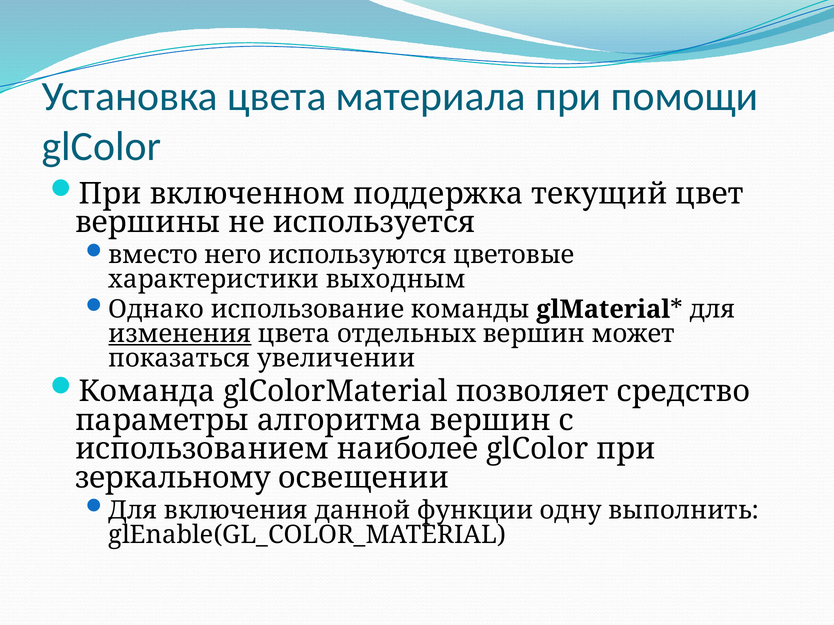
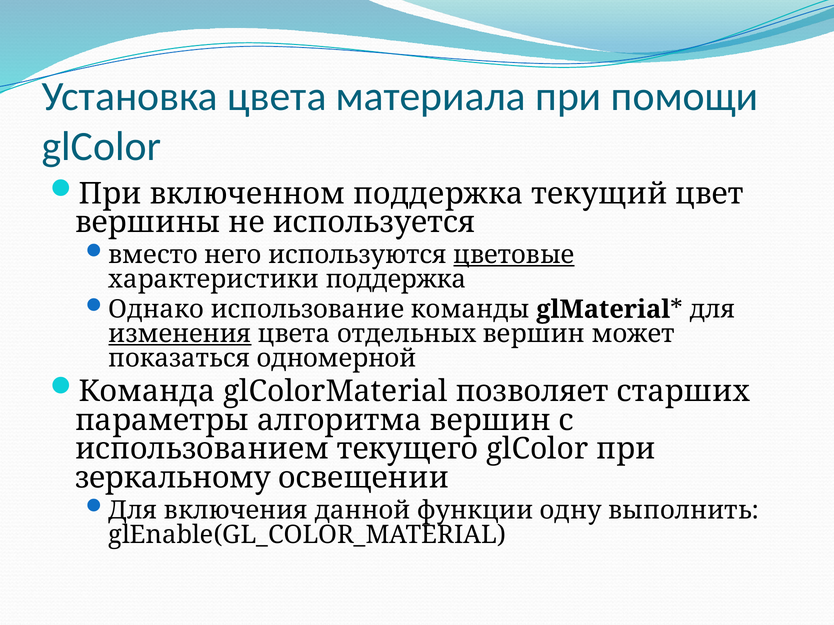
цветовые underline: none -> present
характеристики выходным: выходным -> поддержка
увеличении: увеличении -> одномерной
средство: средство -> старших
наиболее: наиболее -> текущего
